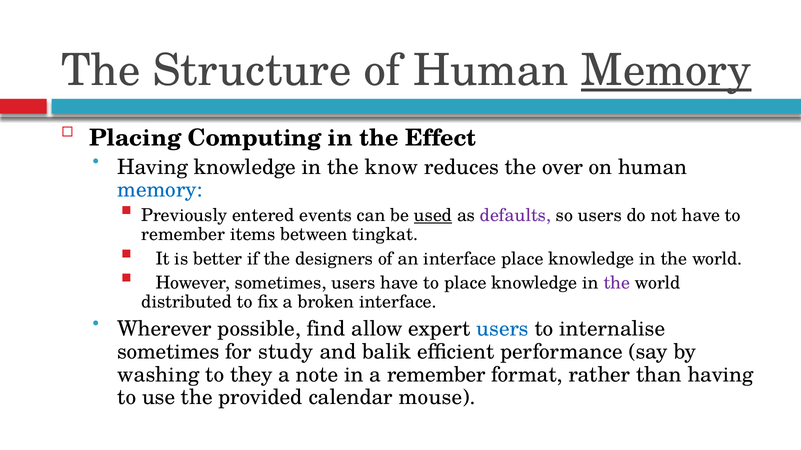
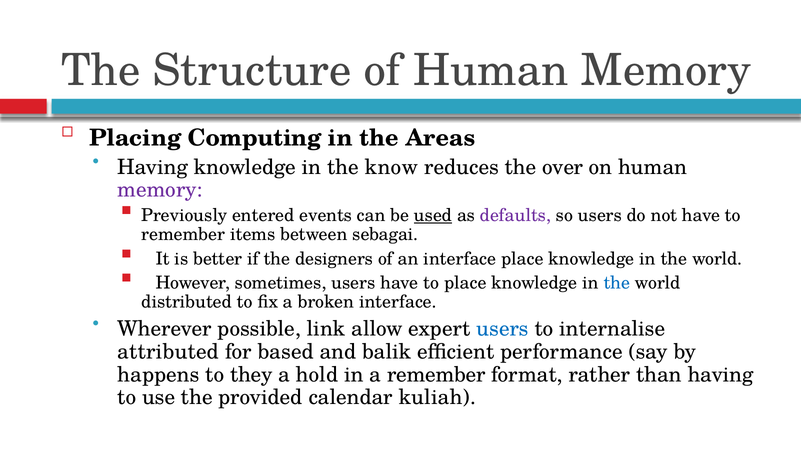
Memory at (666, 71) underline: present -> none
Effect: Effect -> Areas
memory at (160, 190) colour: blue -> purple
tingkat: tingkat -> sebagai
the at (617, 283) colour: purple -> blue
find: find -> link
sometimes at (168, 352): sometimes -> attributed
study: study -> based
washing: washing -> happens
note: note -> hold
mouse: mouse -> kuliah
